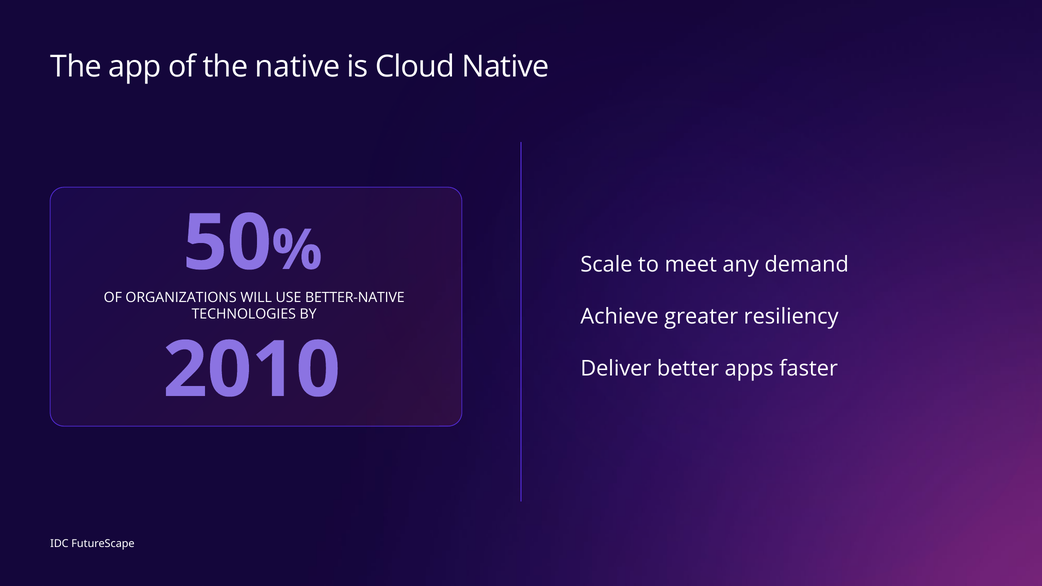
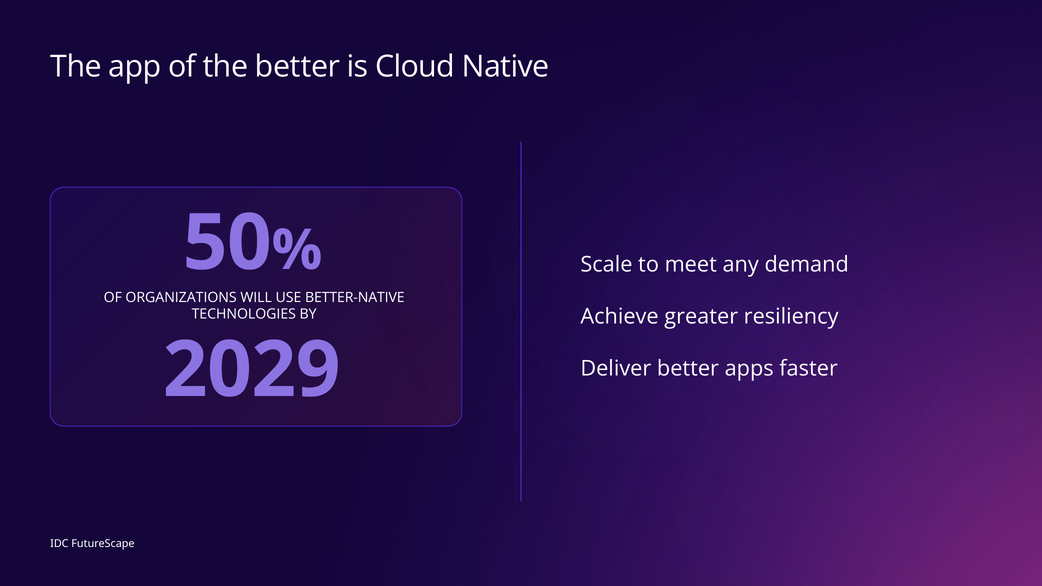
the native: native -> better
2010: 2010 -> 2029
